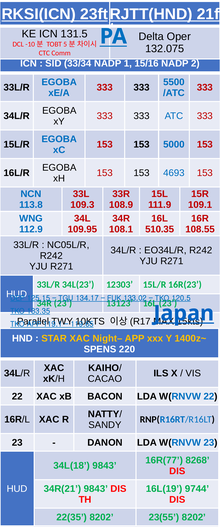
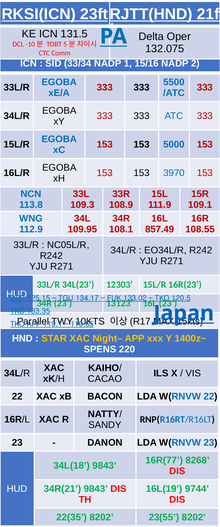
4693: 4693 -> 3970
510.35: 510.35 -> 857.49
